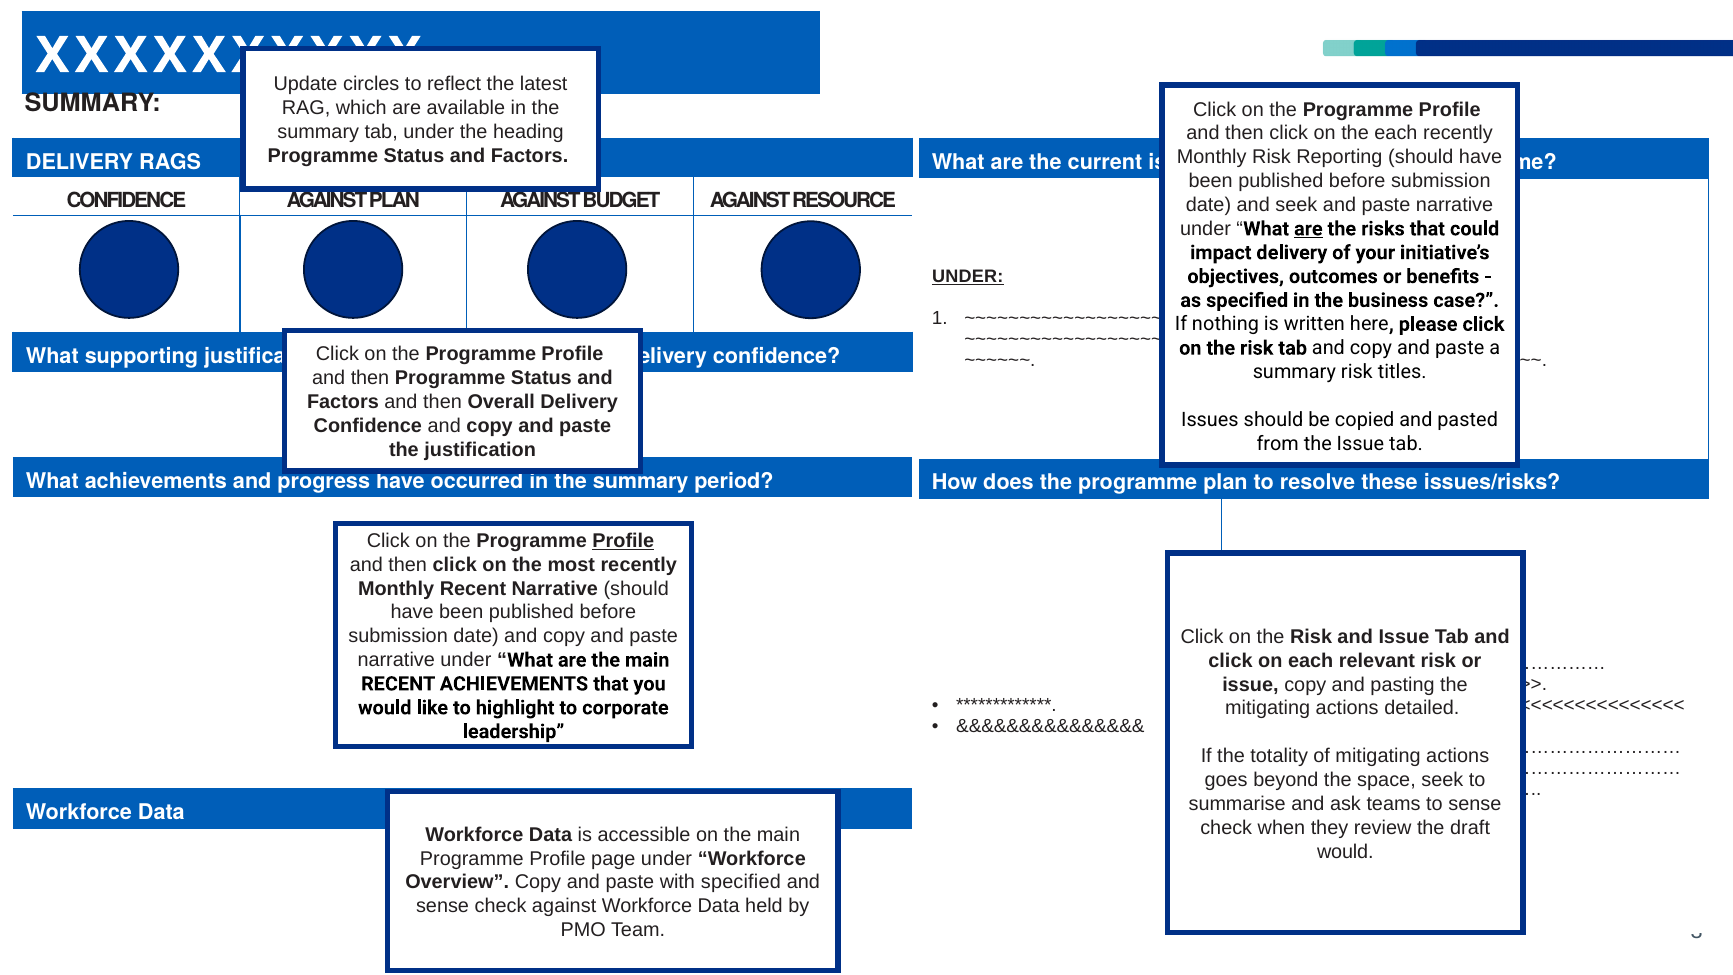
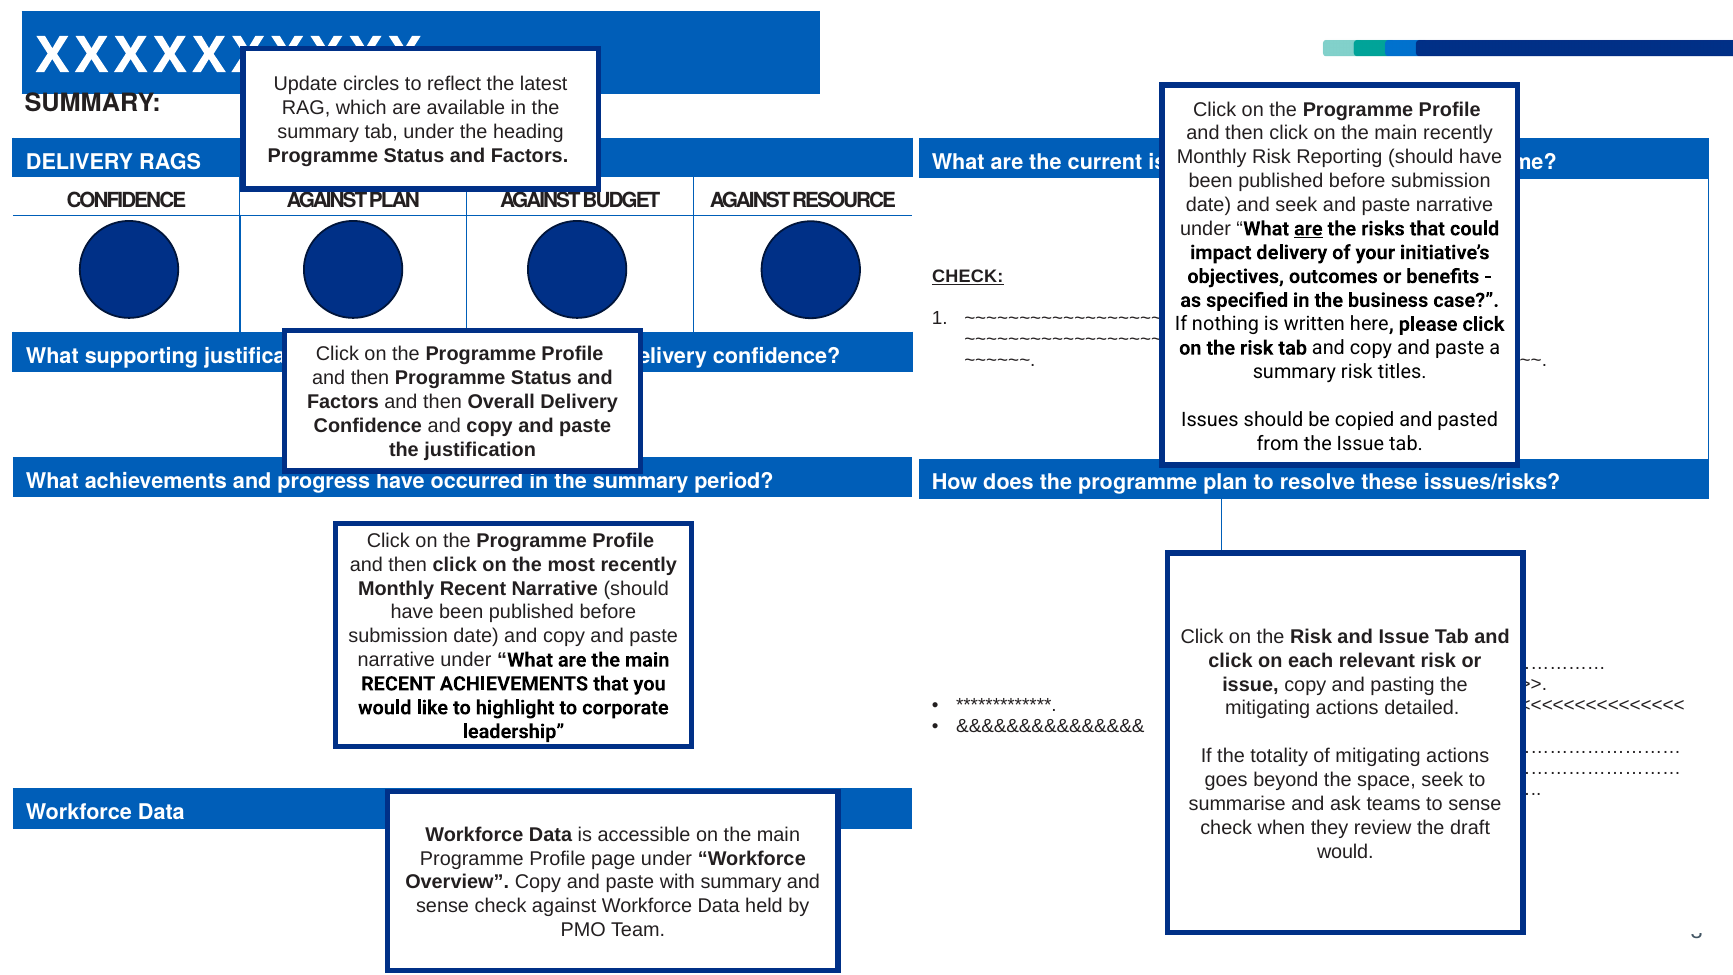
click on the each: each -> main
UNDER at (968, 277): UNDER -> CHECK
Profile at (623, 541) underline: present -> none
with specified: specified -> summary
